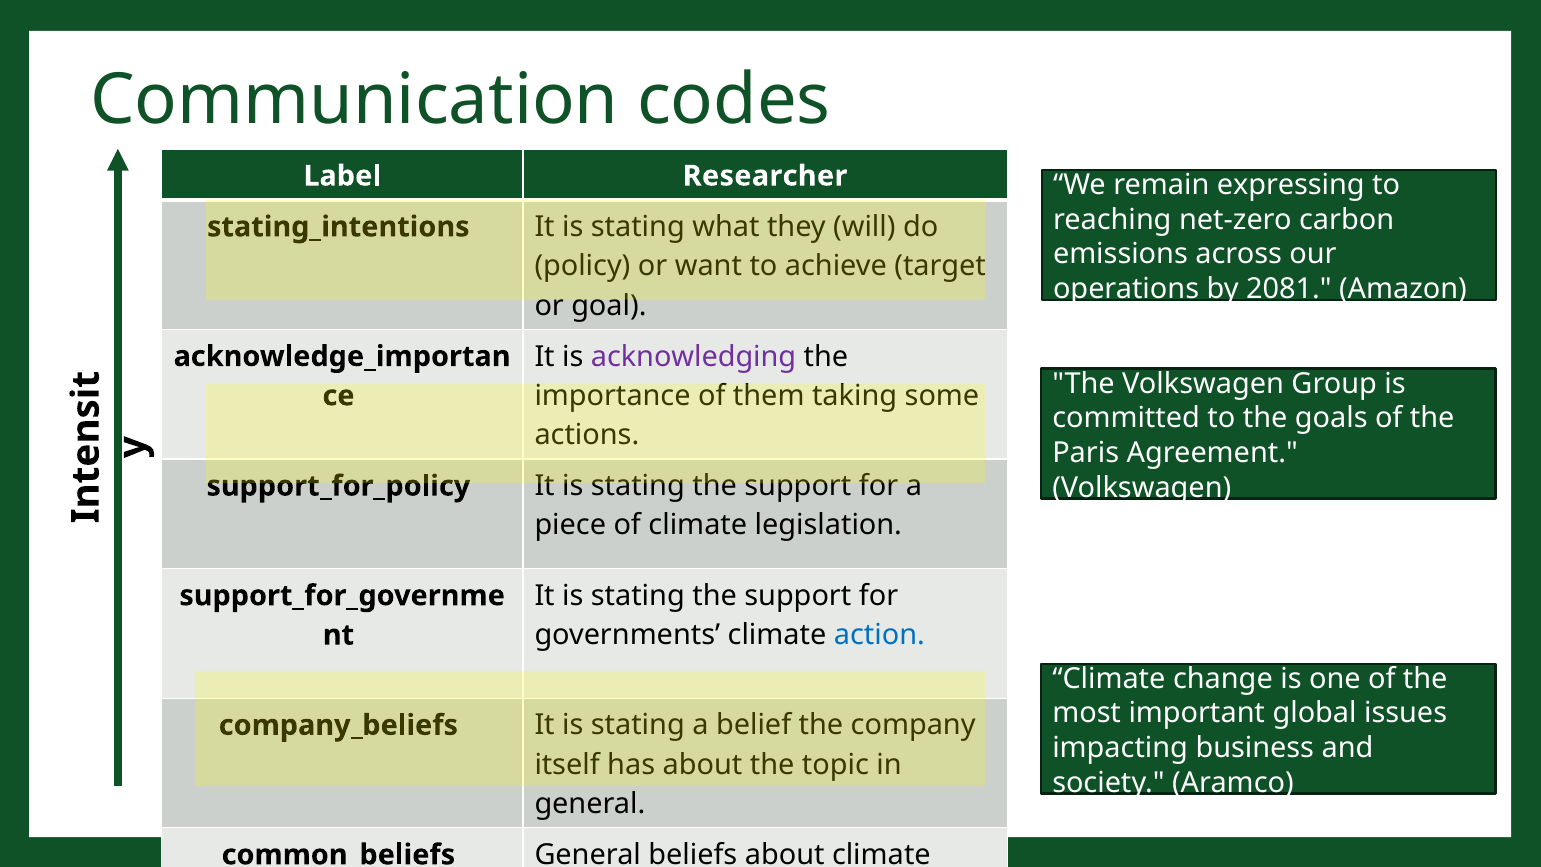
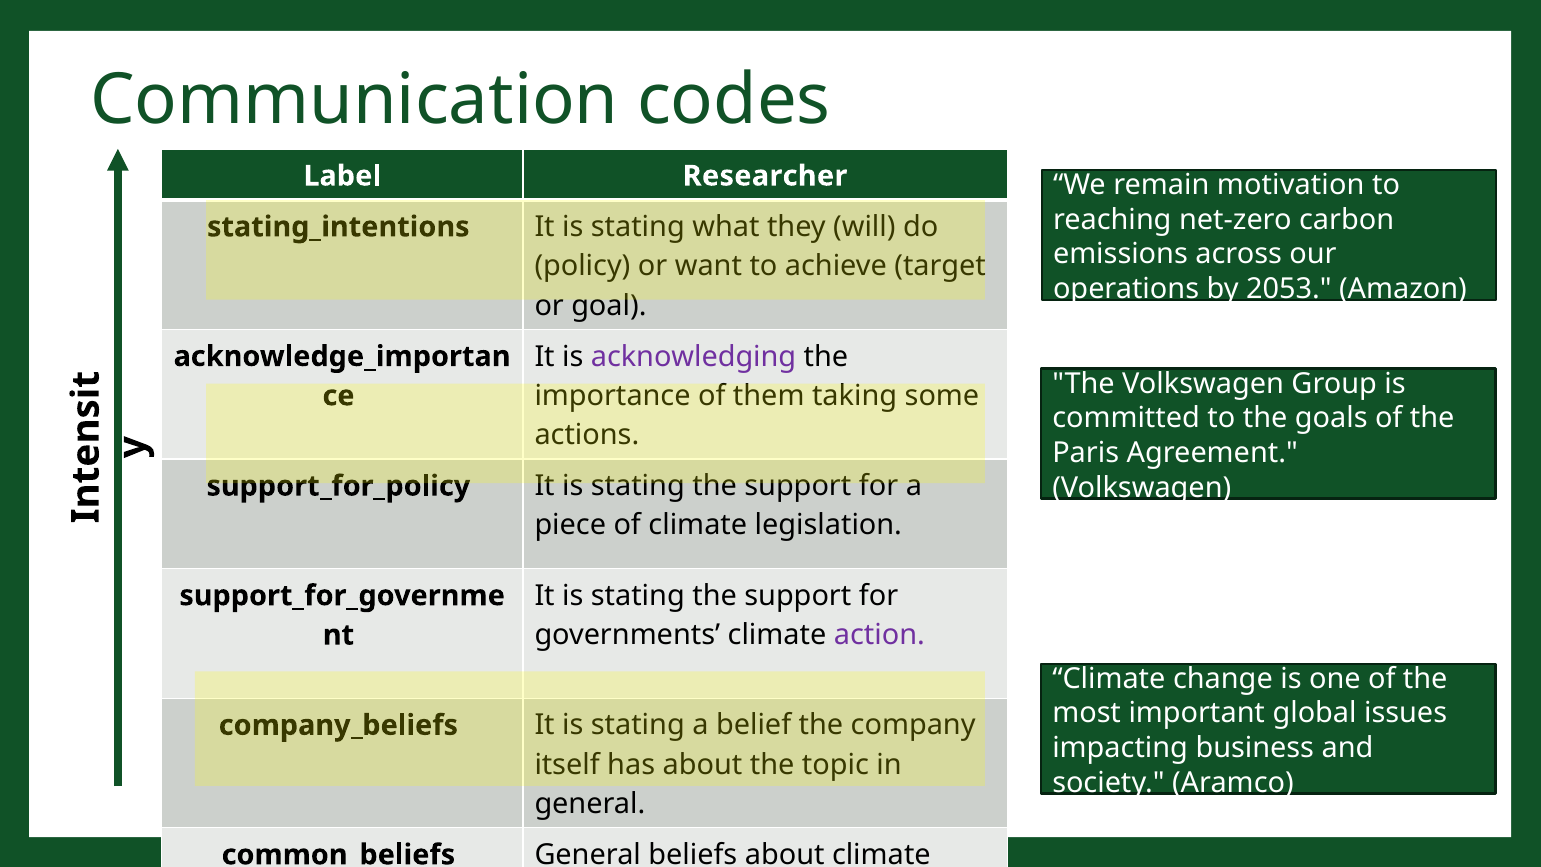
remain expressing: expressing -> motivation
2081: 2081 -> 2053
action colour: blue -> purple
